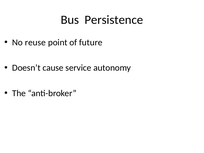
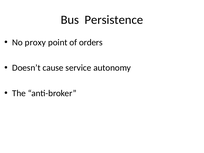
reuse: reuse -> proxy
future: future -> orders
